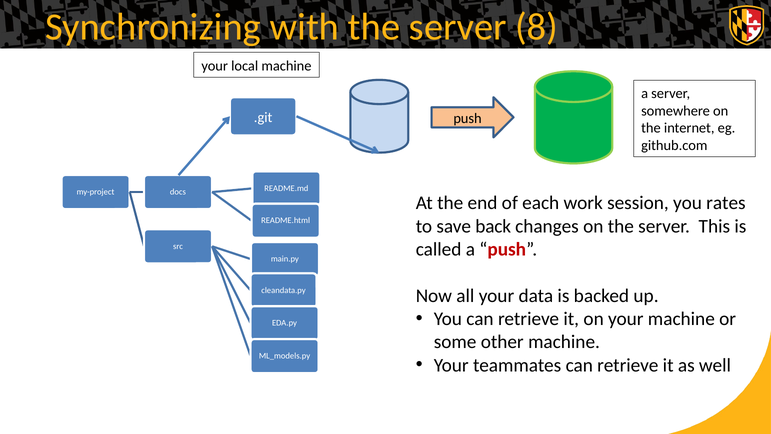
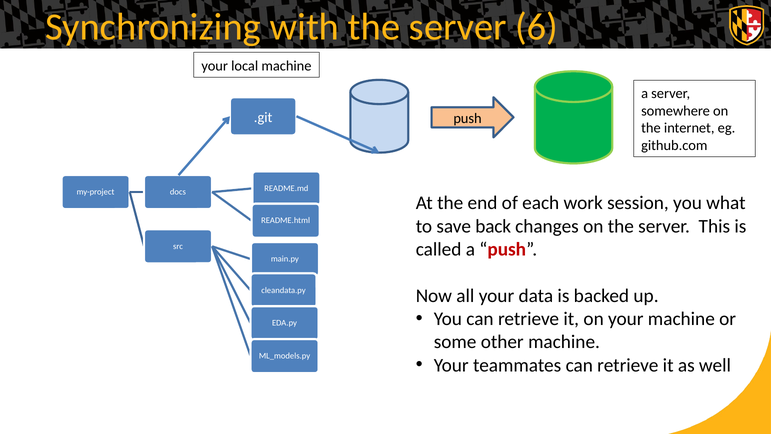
8: 8 -> 6
rates: rates -> what
